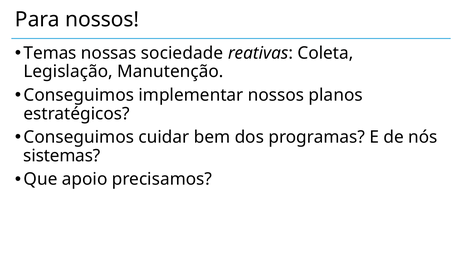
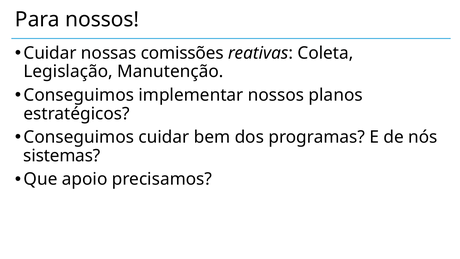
Temas at (50, 53): Temas -> Cuidar
sociedade: sociedade -> comissões
